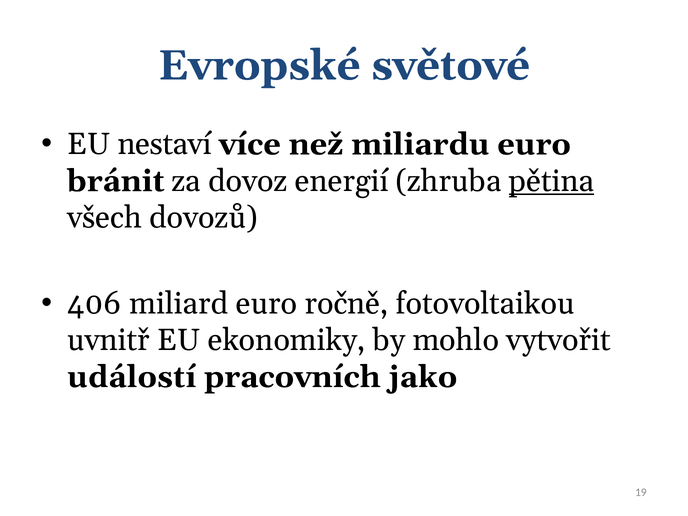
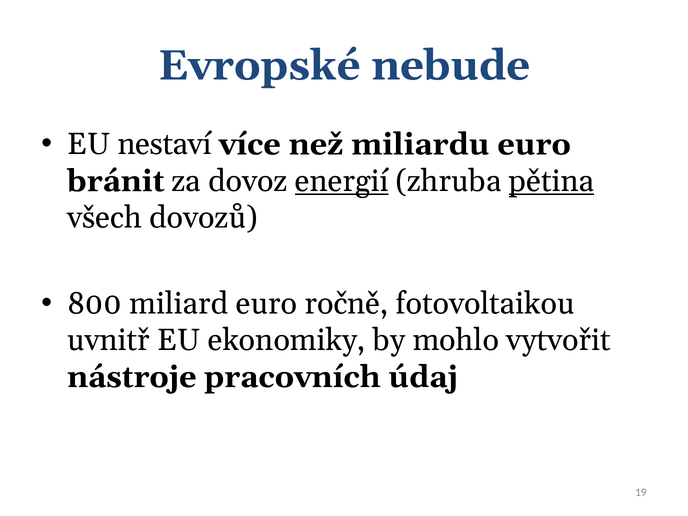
světové: světové -> nebude
energií underline: none -> present
406: 406 -> 800
událostí: událostí -> nástroje
jako: jako -> údaj
